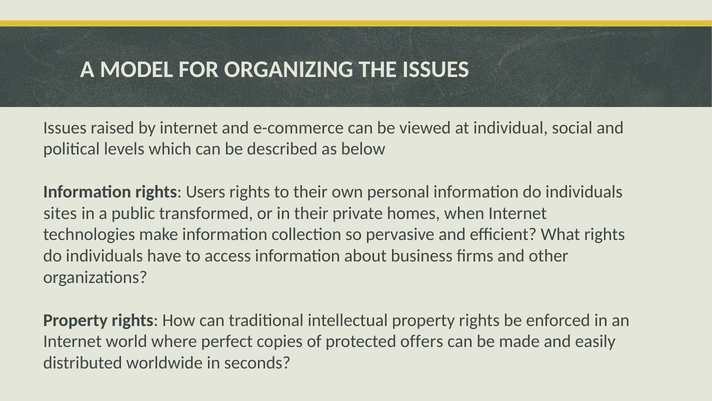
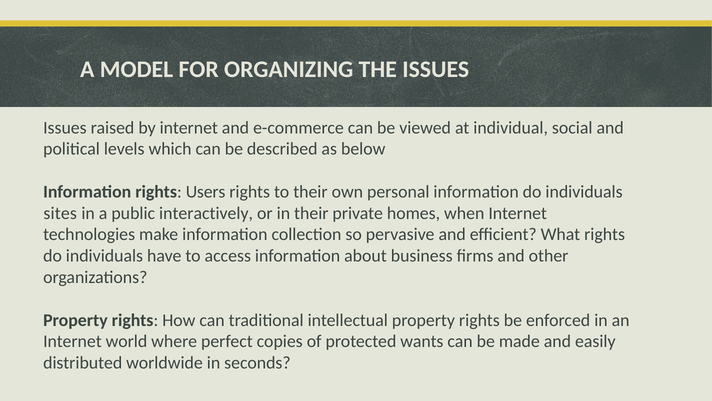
transformed: transformed -> interactively
offers: offers -> wants
